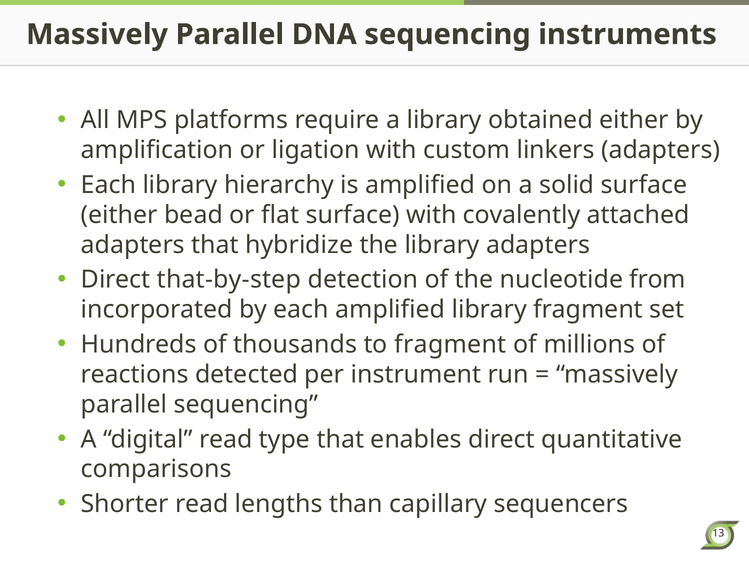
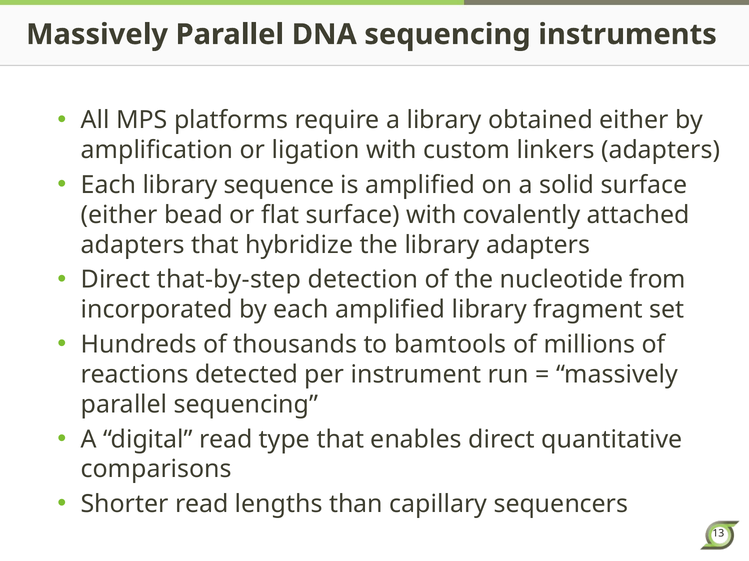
hierarchy: hierarchy -> sequence
to fragment: fragment -> bamtools
